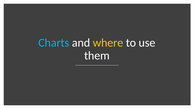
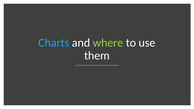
where colour: yellow -> light green
